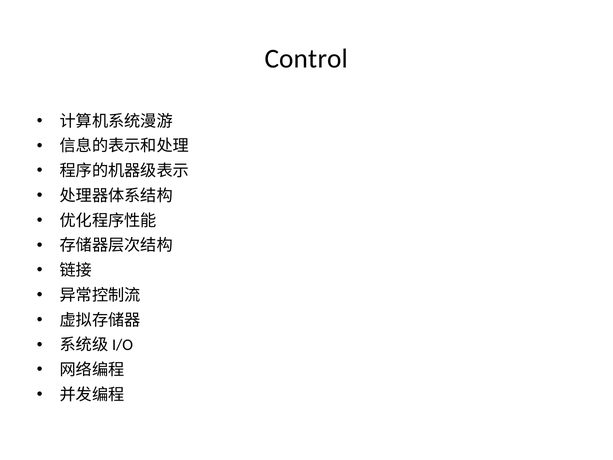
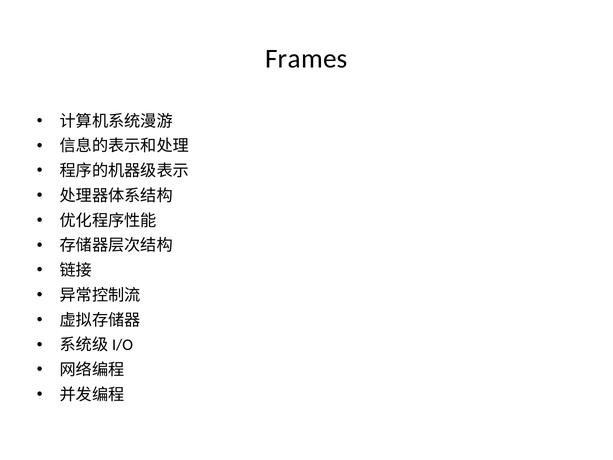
Control: Control -> Frames
